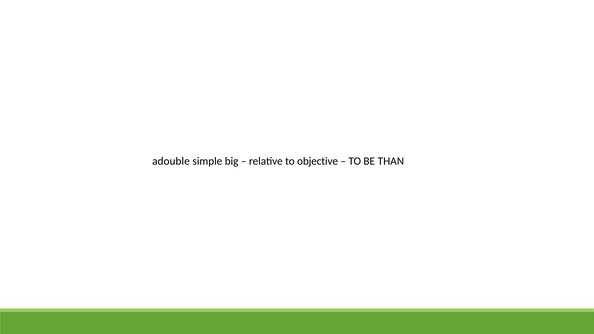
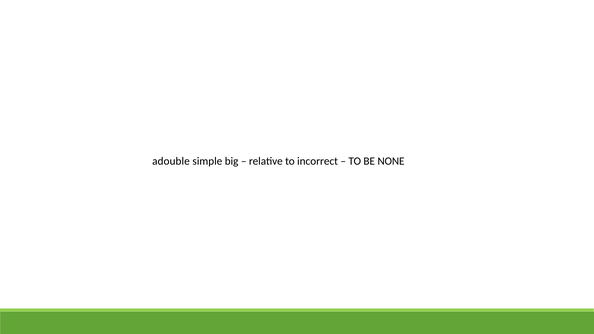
objective: objective -> incorrect
THAN: THAN -> NONE
